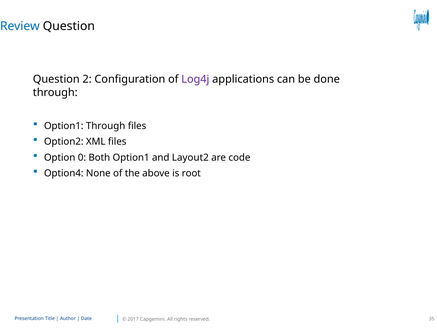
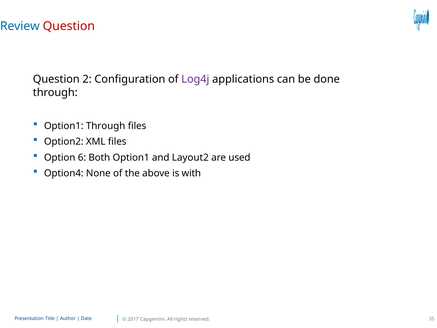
Question at (69, 26) colour: black -> red
0: 0 -> 6
code: code -> used
root: root -> with
